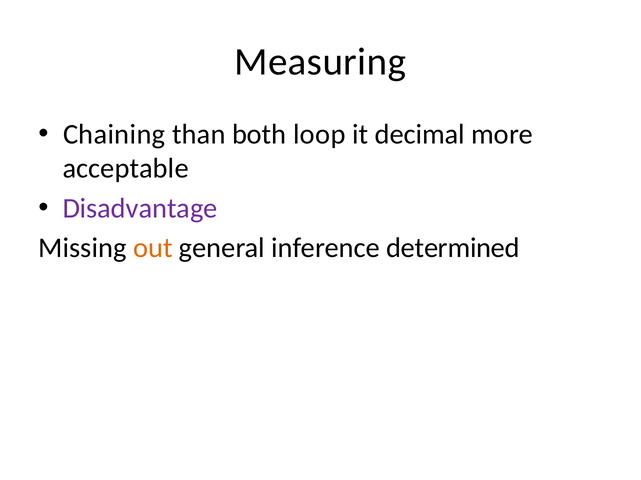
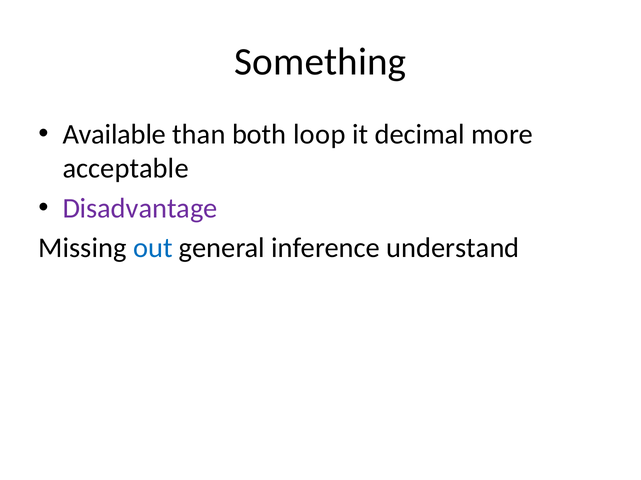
Measuring: Measuring -> Something
Chaining: Chaining -> Available
out colour: orange -> blue
determined: determined -> understand
